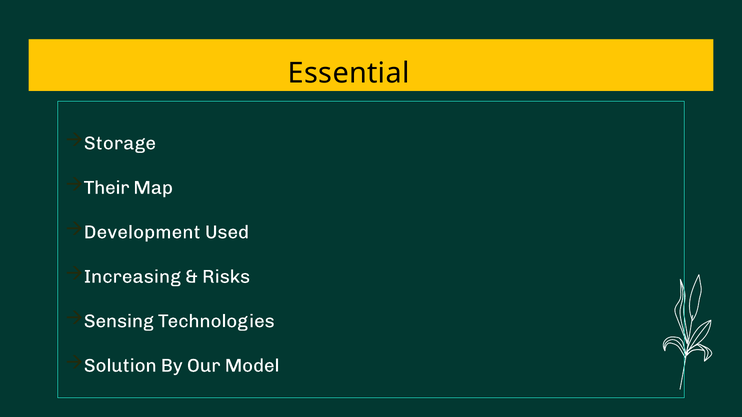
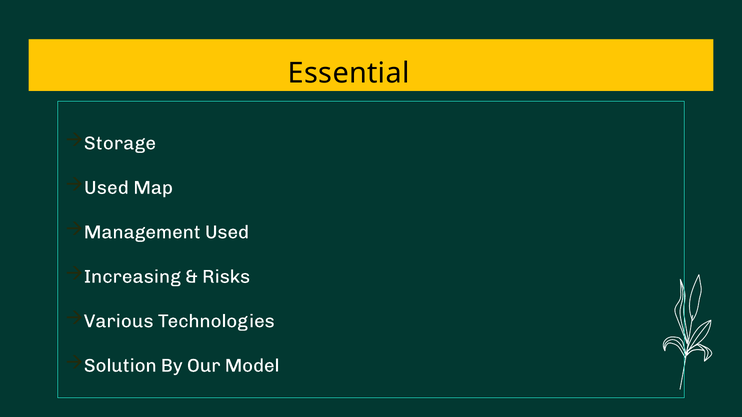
Their at (107, 188): Their -> Used
Development: Development -> Management
Sensing: Sensing -> Various
